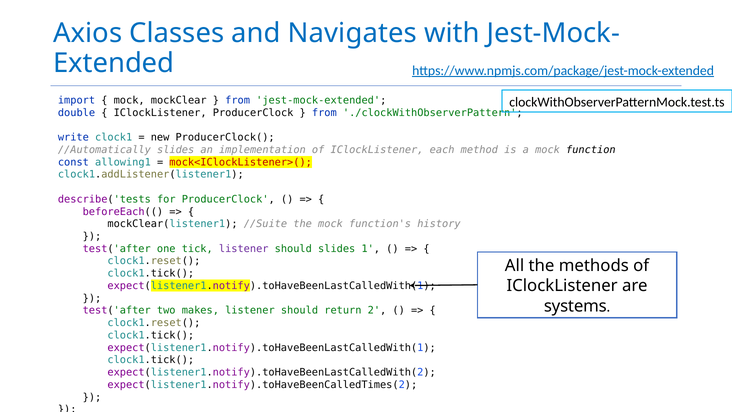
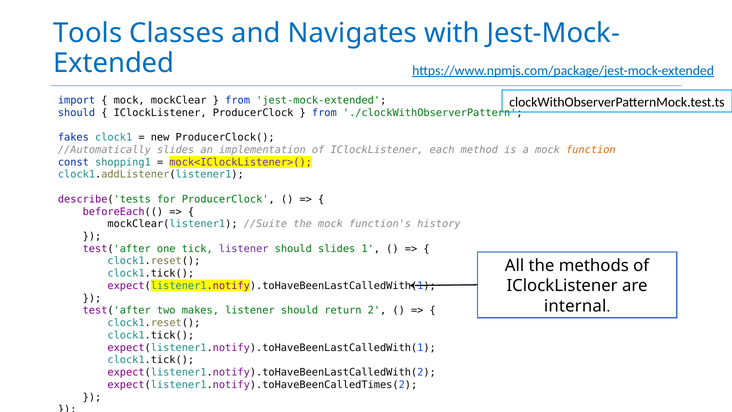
Axios: Axios -> Tools
double at (77, 113): double -> should
write: write -> fakes
function colour: black -> orange
allowing1: allowing1 -> shopping1
mock<IClockListener>( colour: red -> purple
systems: systems -> internal
